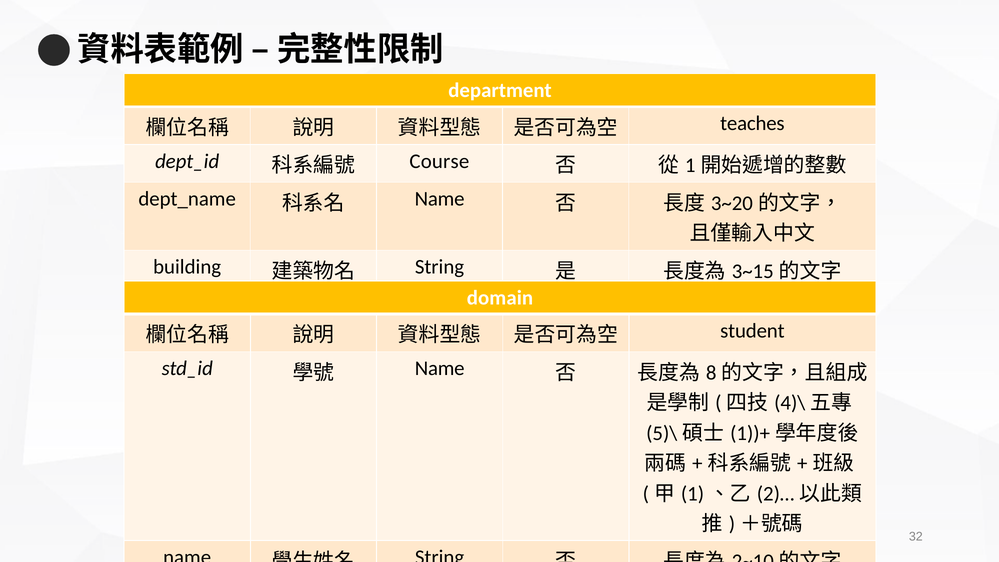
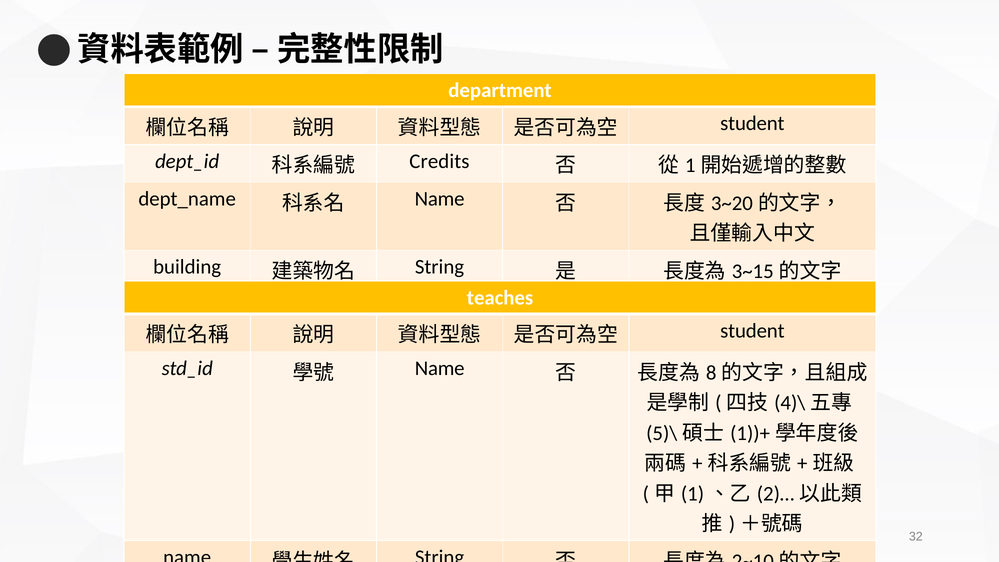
teaches at (752, 124): teaches -> student
Course: Course -> Credits
domain: domain -> teaches
